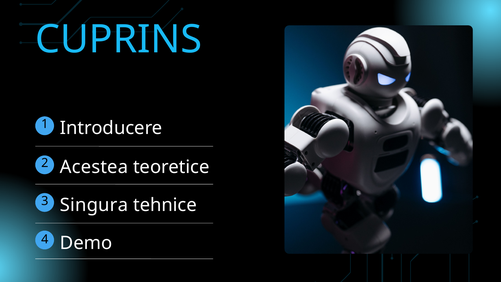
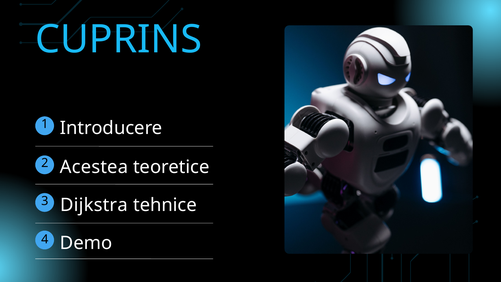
Singura: Singura -> Dijkstra
